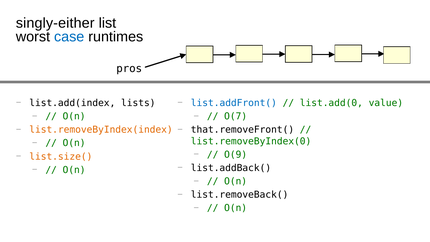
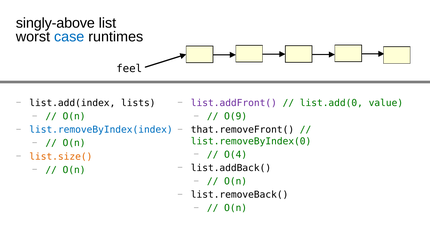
singly-either: singly-either -> singly-above
pros: pros -> feel
list.addFront( colour: blue -> purple
O(7: O(7 -> O(9
list.removeByIndex(index colour: orange -> blue
O(9: O(9 -> O(4
